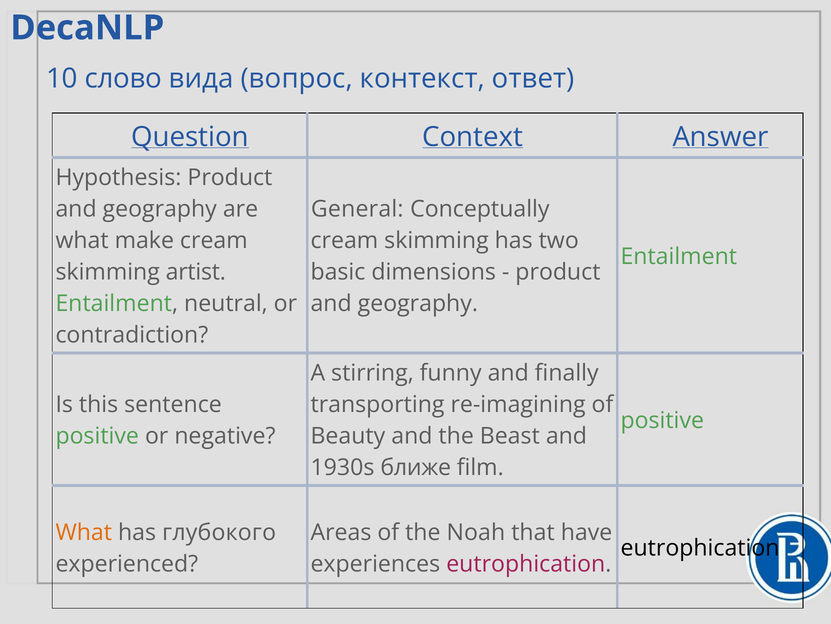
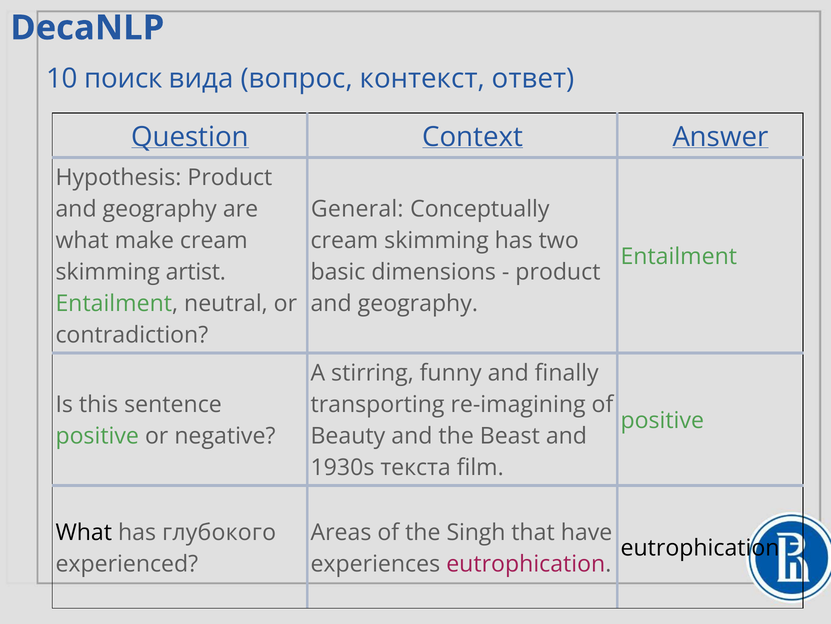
слово: слово -> поиск
ближе: ближе -> текста
What at (84, 532) colour: orange -> black
Noah: Noah -> Singh
